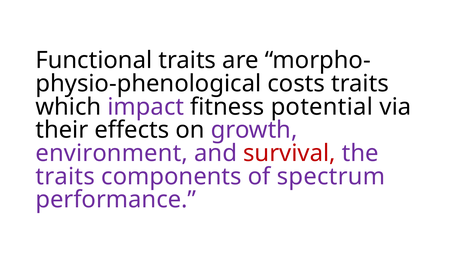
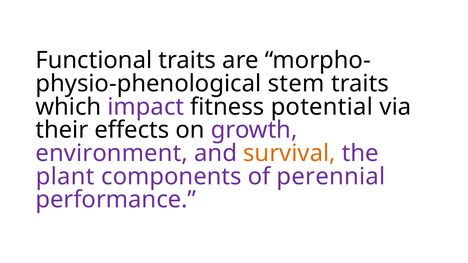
costs: costs -> stem
survival colour: red -> orange
traits at (65, 177): traits -> plant
spectrum: spectrum -> perennial
